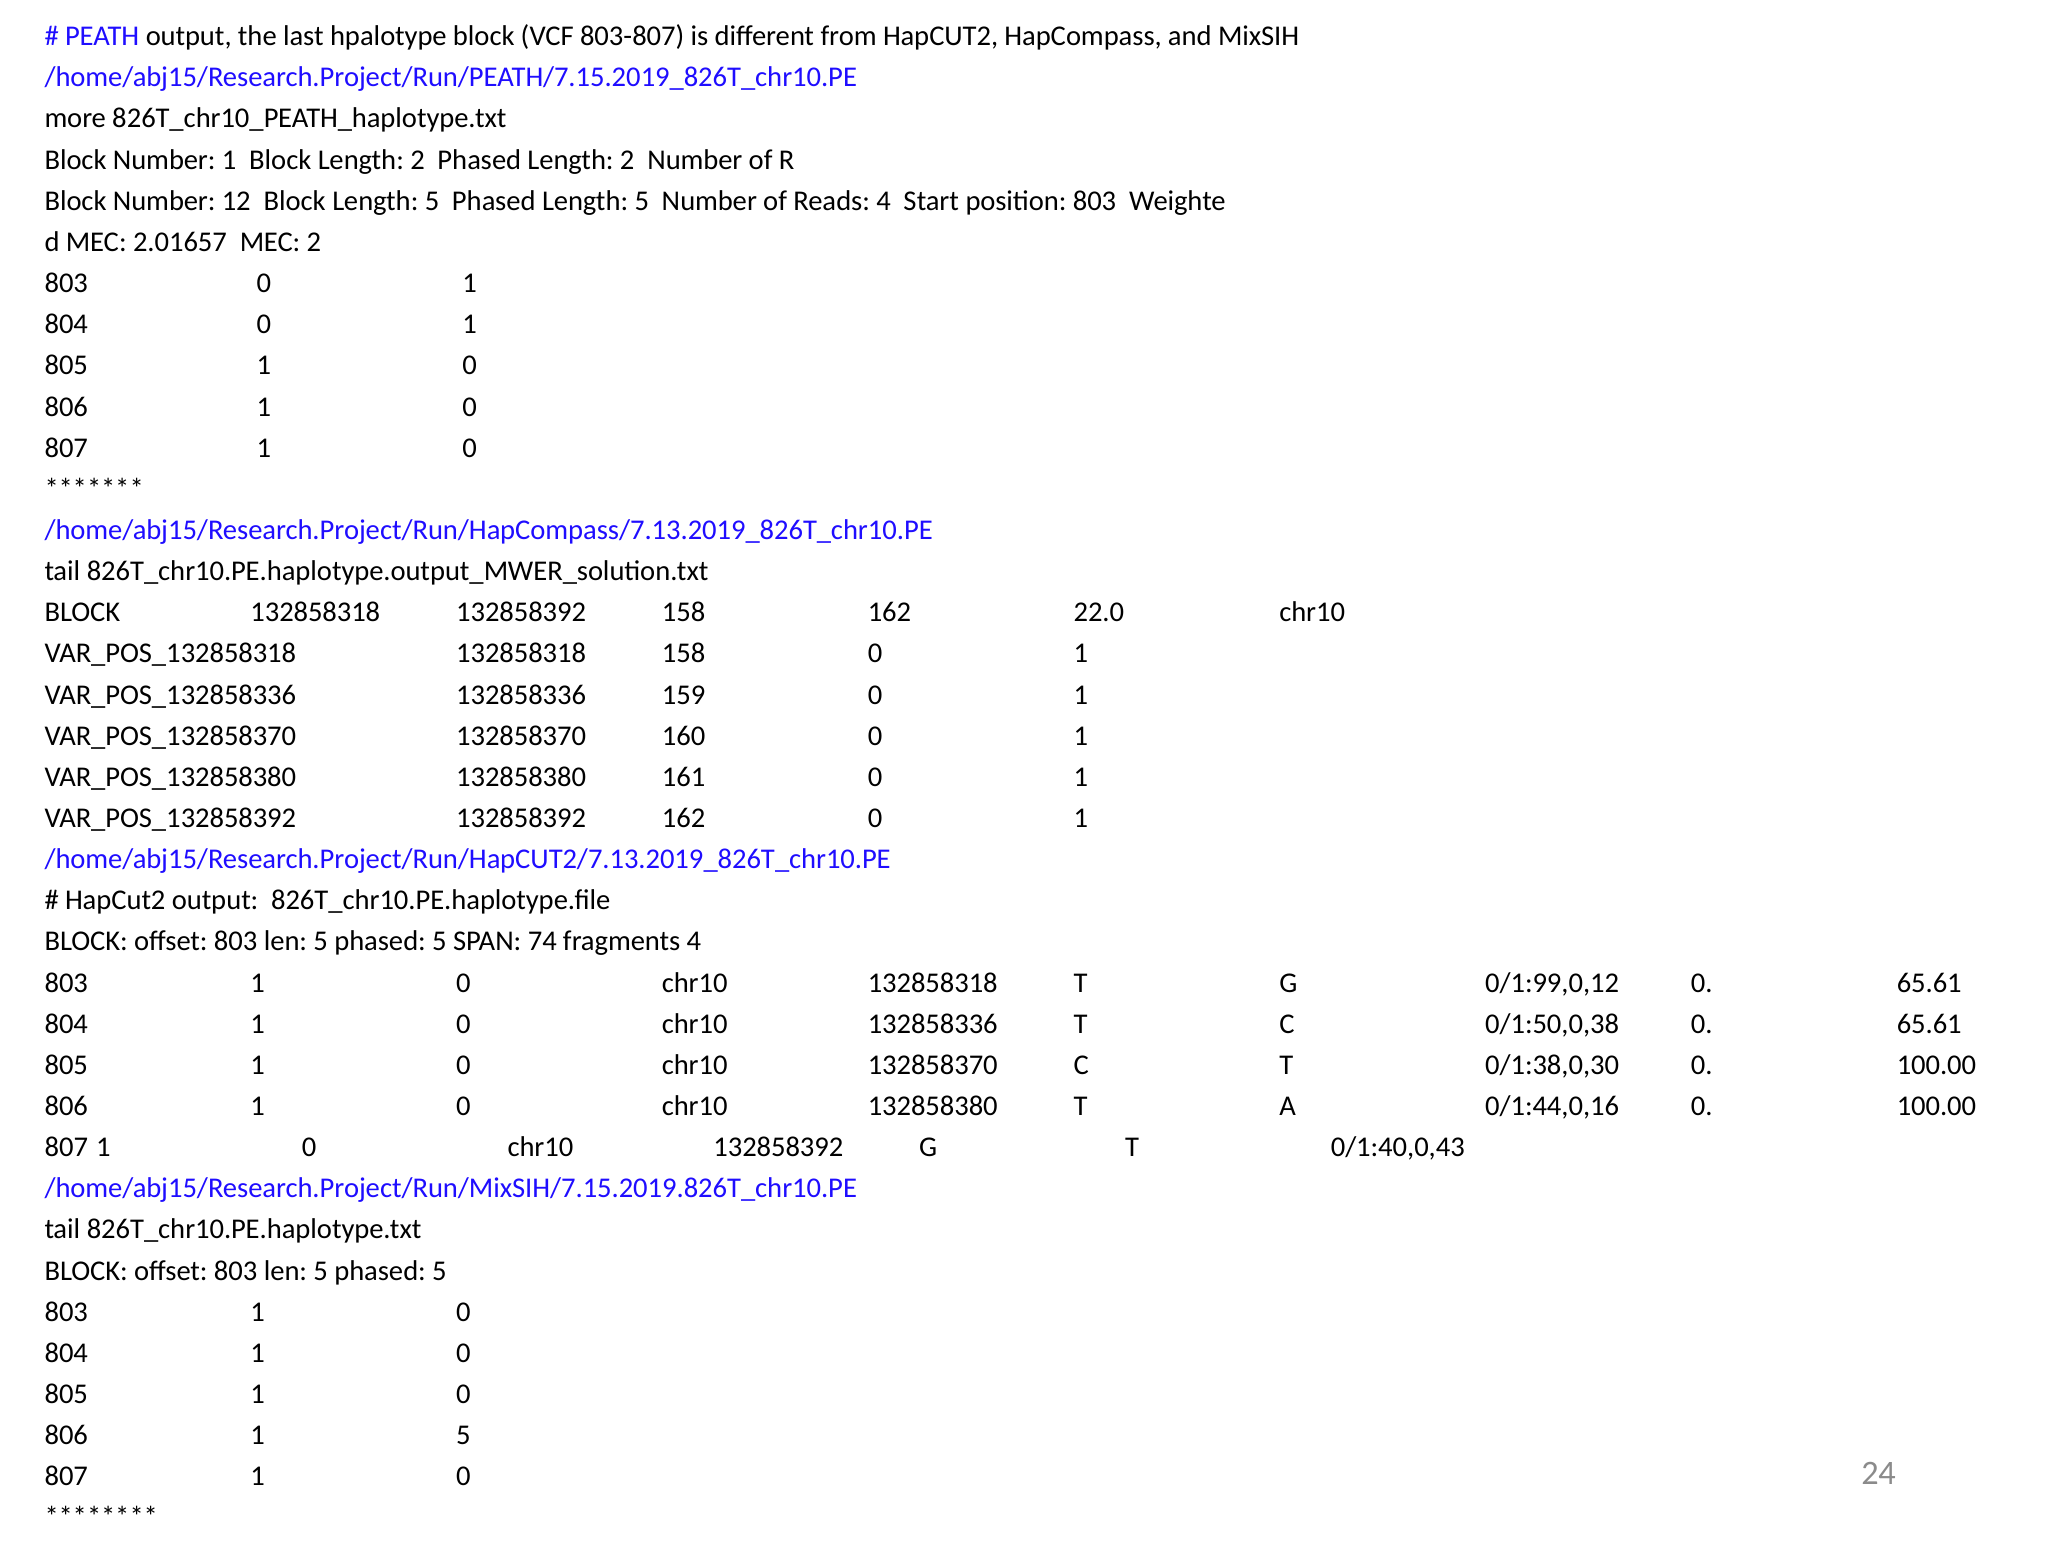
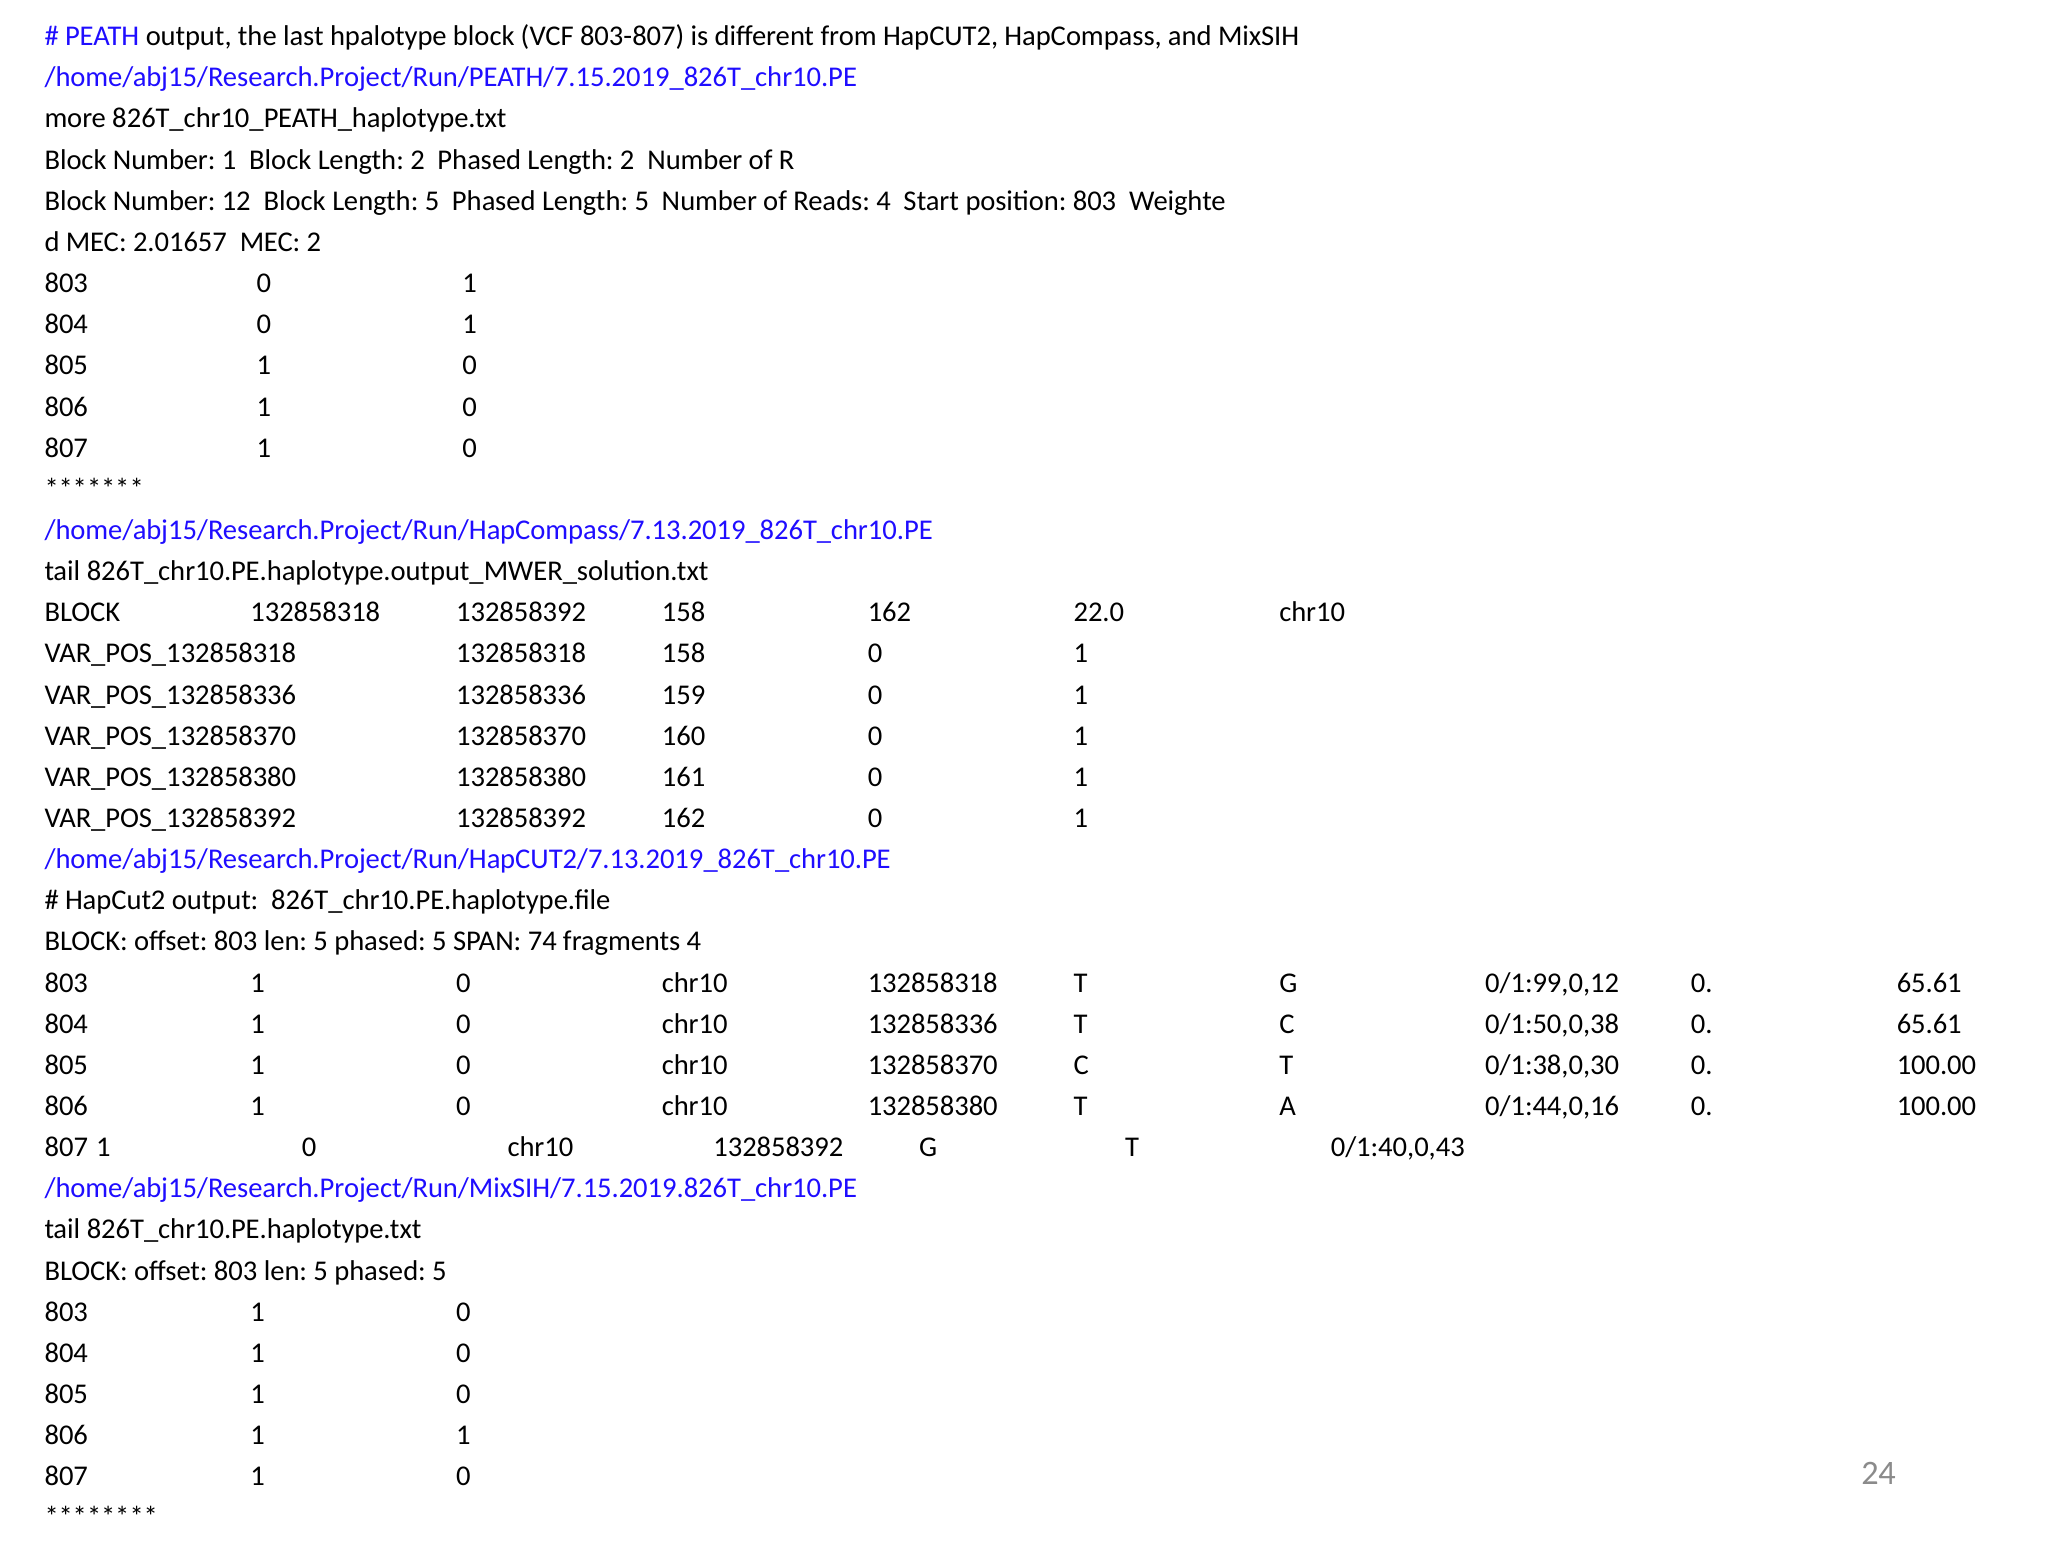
1 5: 5 -> 1
